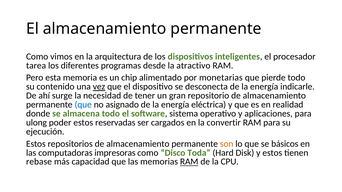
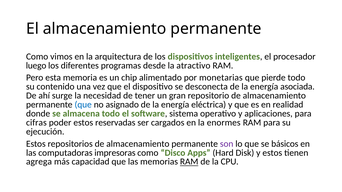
tarea: tarea -> luego
vez underline: present -> none
indicarle: indicarle -> asociada
ulong: ulong -> cifras
convertir: convertir -> enormes
son colour: orange -> purple
Toda: Toda -> Apps
rebase: rebase -> agrega
